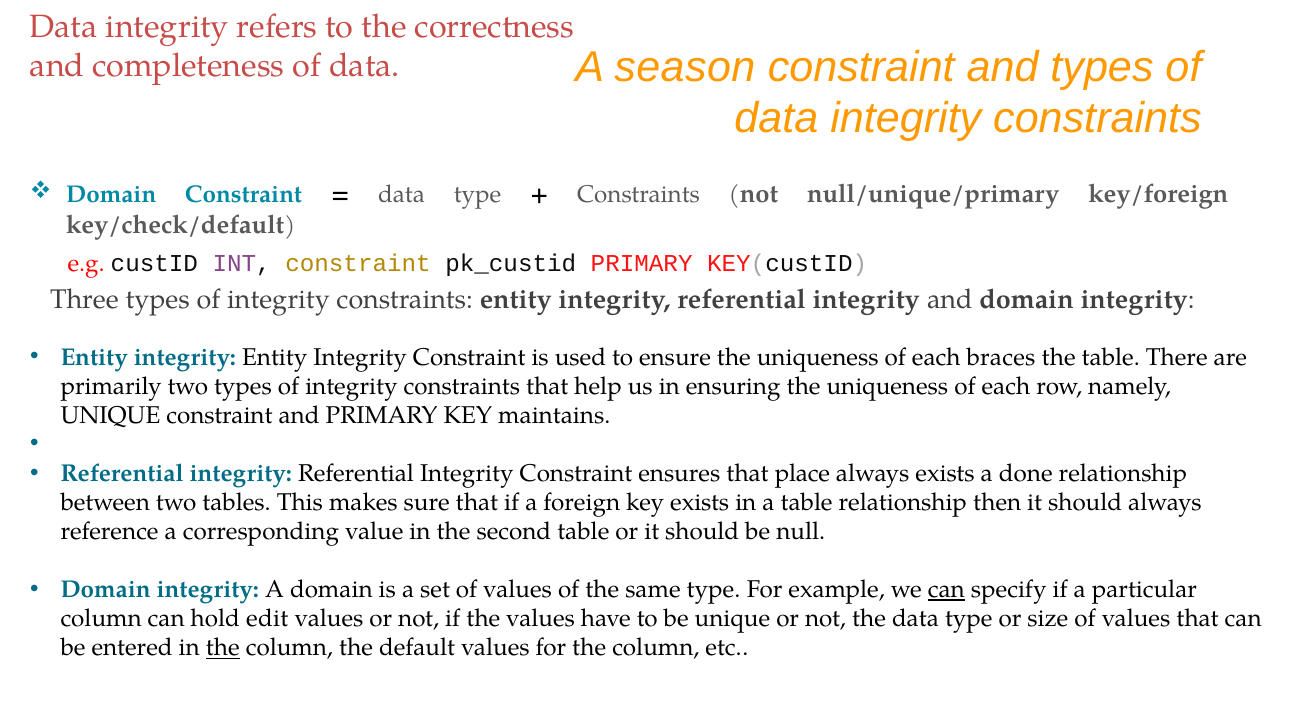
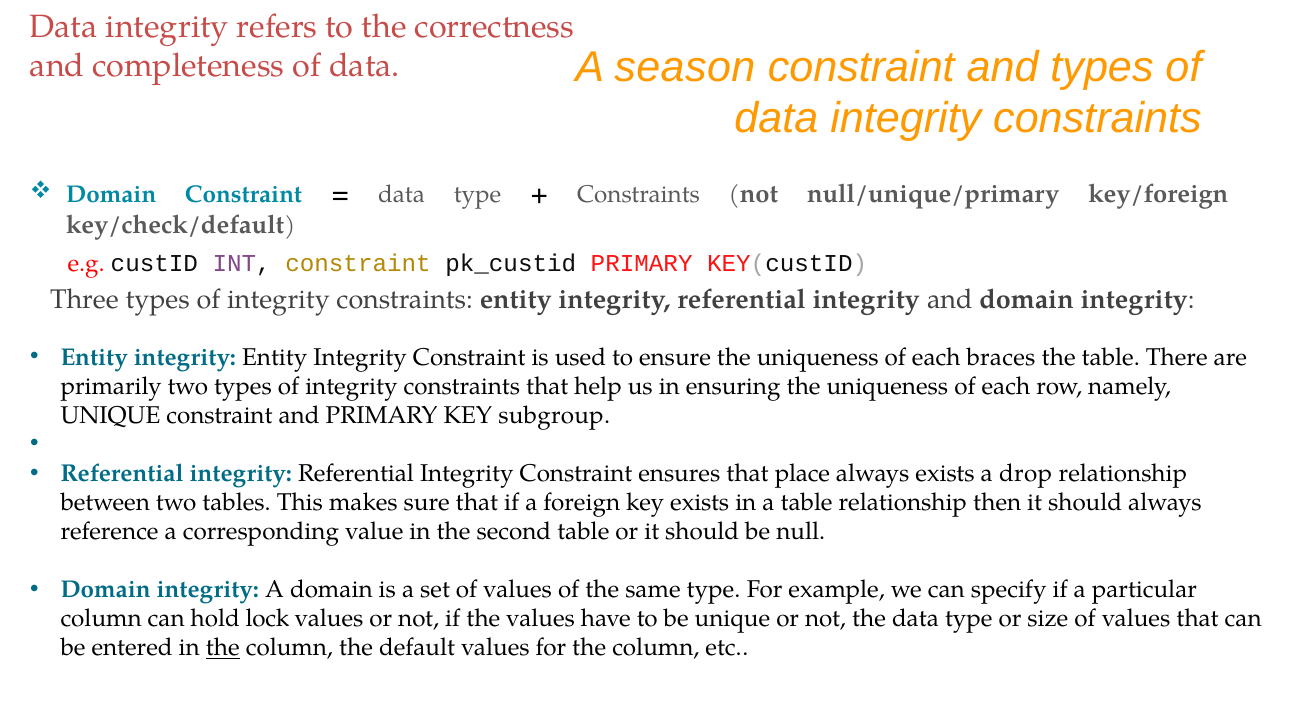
maintains: maintains -> subgroup
done: done -> drop
can at (946, 590) underline: present -> none
edit: edit -> lock
